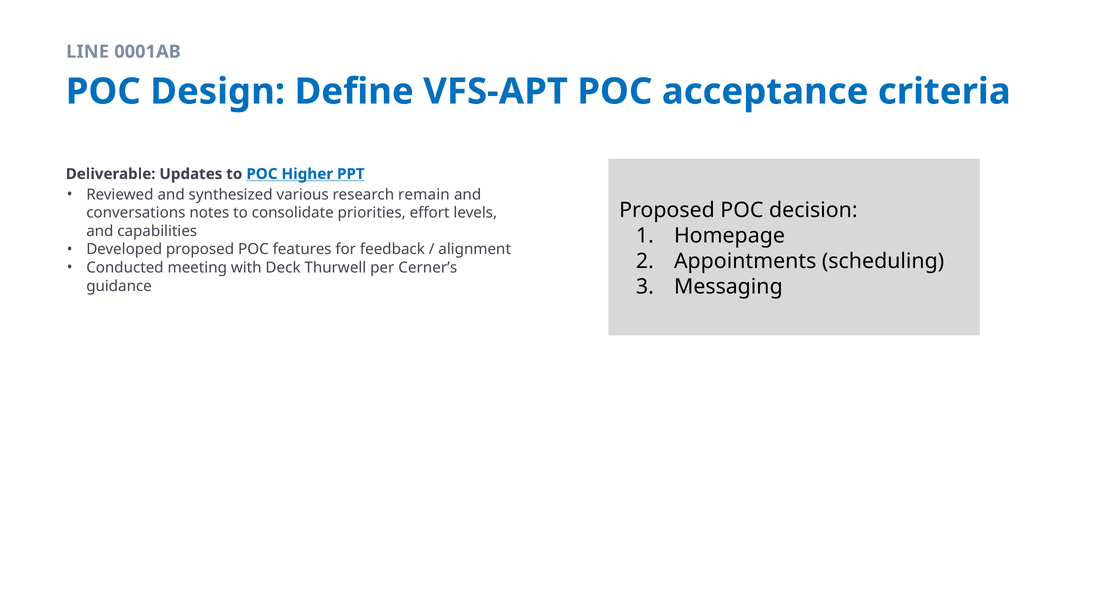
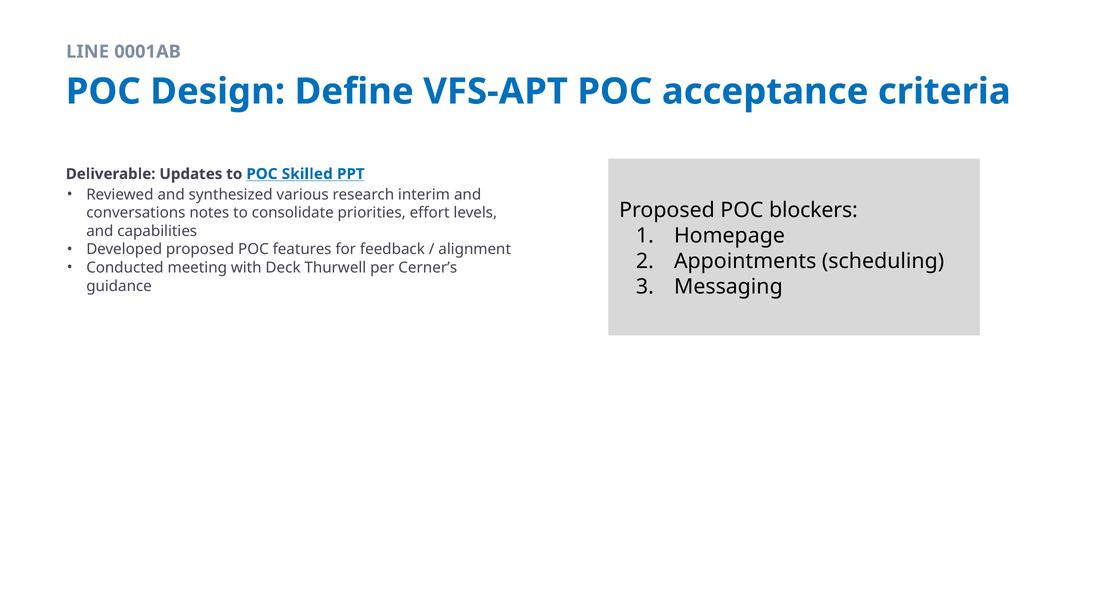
Higher: Higher -> Skilled
remain: remain -> interim
decision: decision -> blockers
